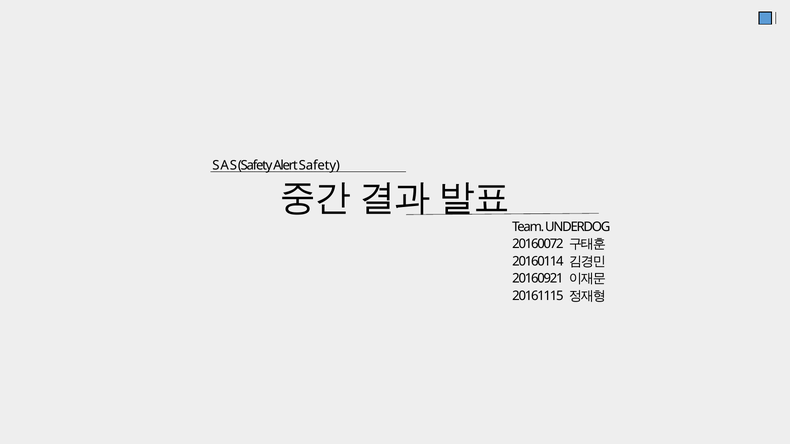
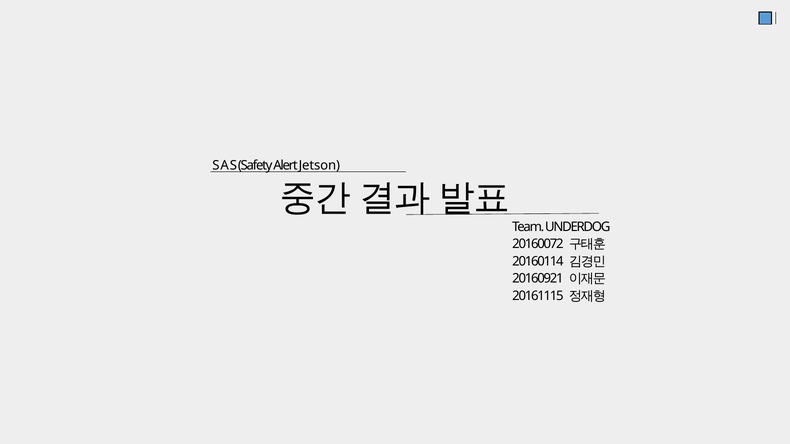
Alert Safety: Safety -> Jetson
